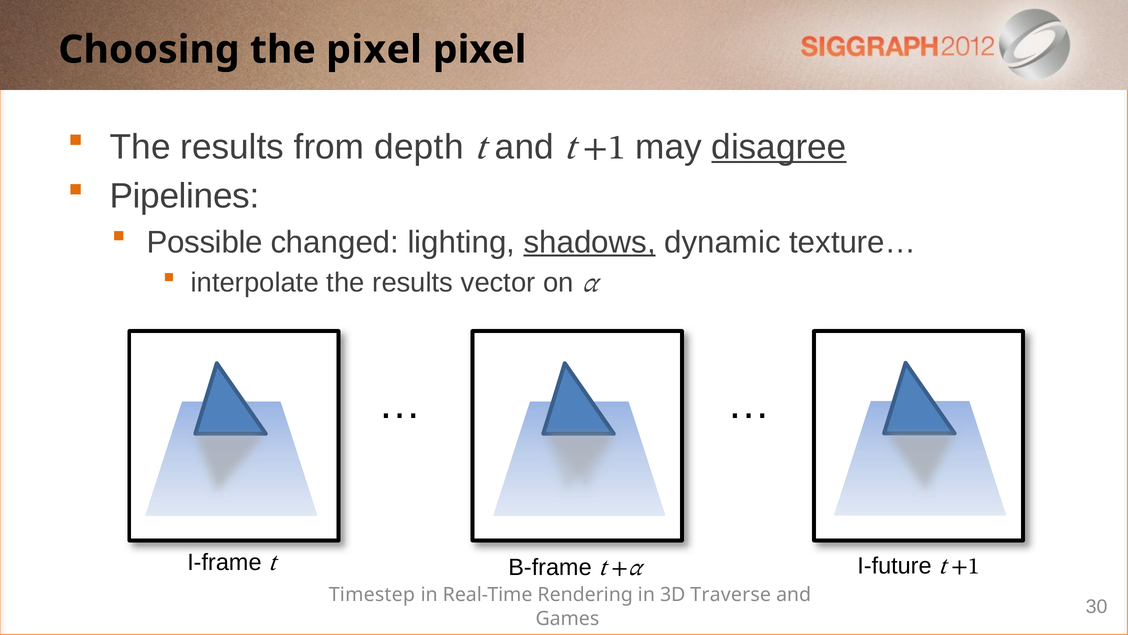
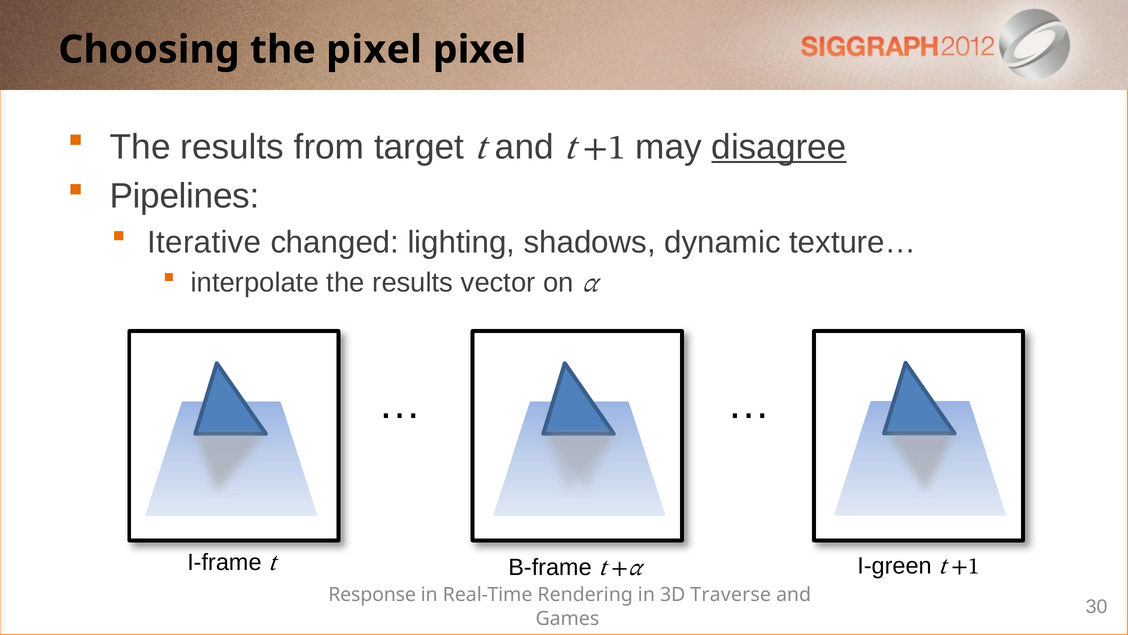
depth: depth -> target
Possible: Possible -> Iterative
shadows underline: present -> none
I-future: I-future -> I-green
Timestep: Timestep -> Response
